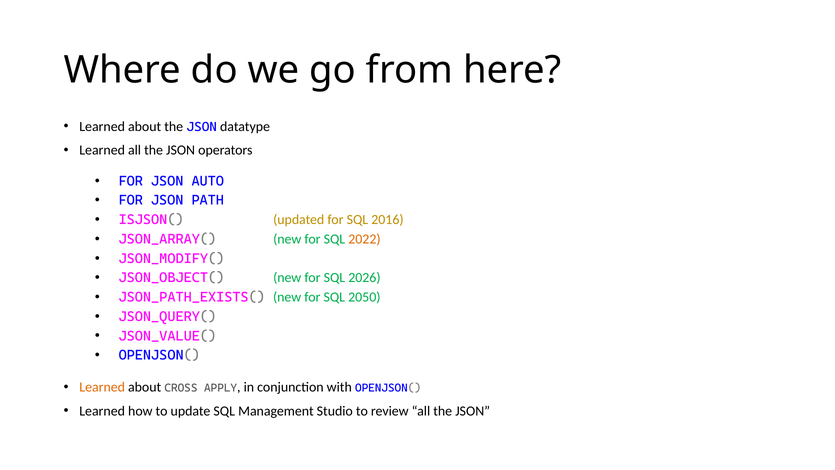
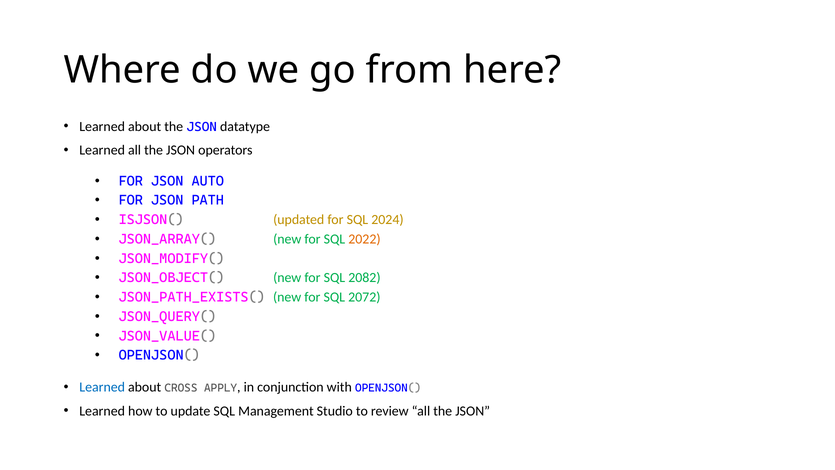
2016: 2016 -> 2024
2026: 2026 -> 2082
2050: 2050 -> 2072
Learned at (102, 387) colour: orange -> blue
